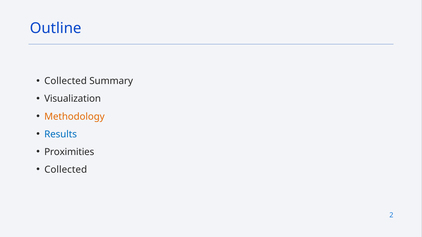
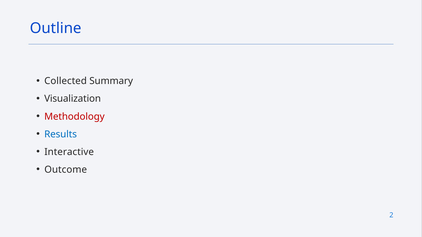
Methodology colour: orange -> red
Proximities: Proximities -> Interactive
Collected at (66, 170): Collected -> Outcome
